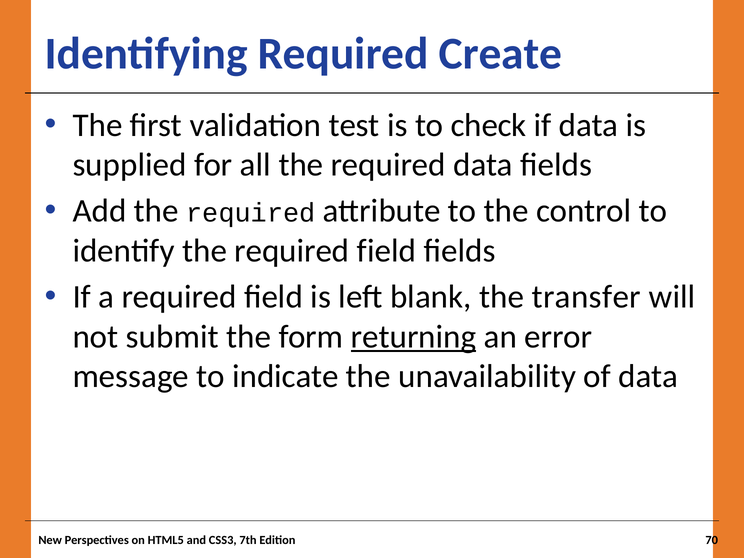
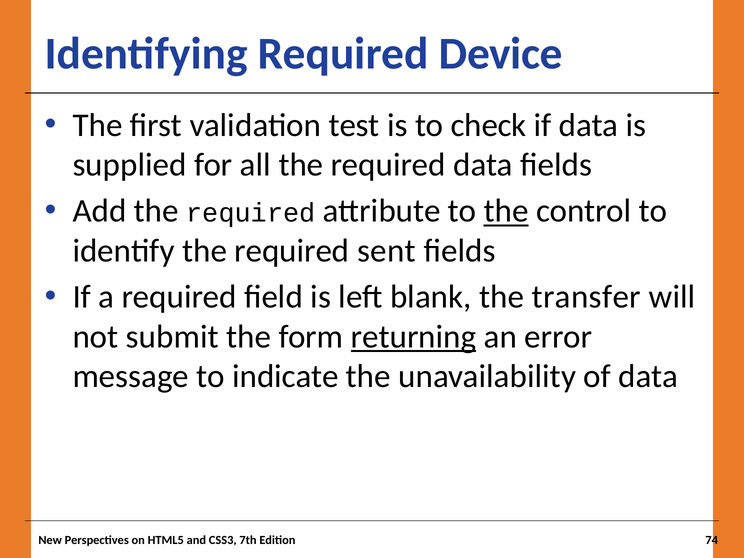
Create: Create -> Device
the at (506, 211) underline: none -> present
the required field: field -> sent
70: 70 -> 74
